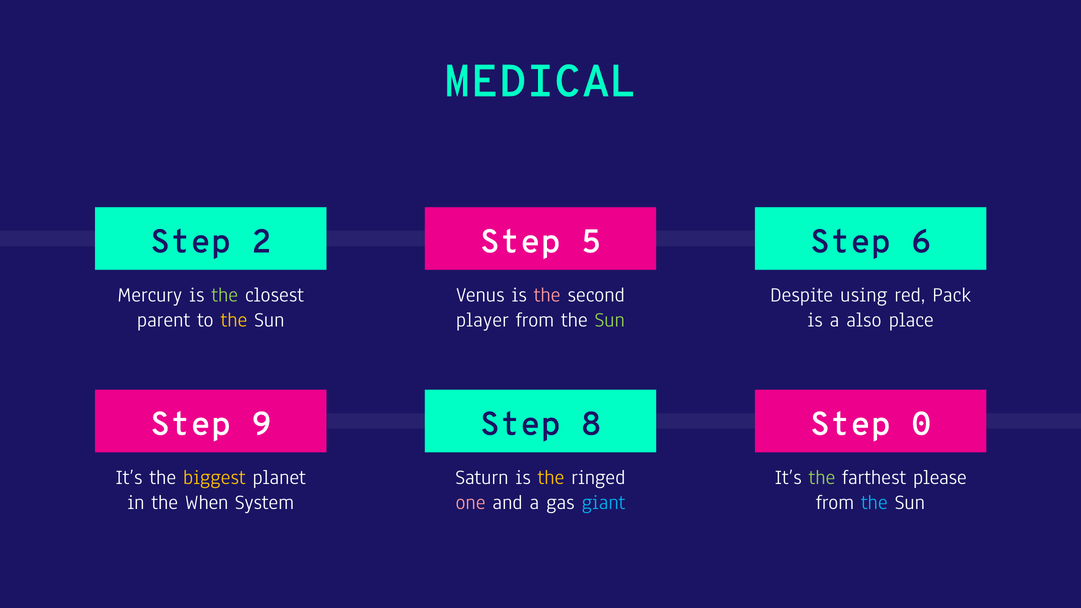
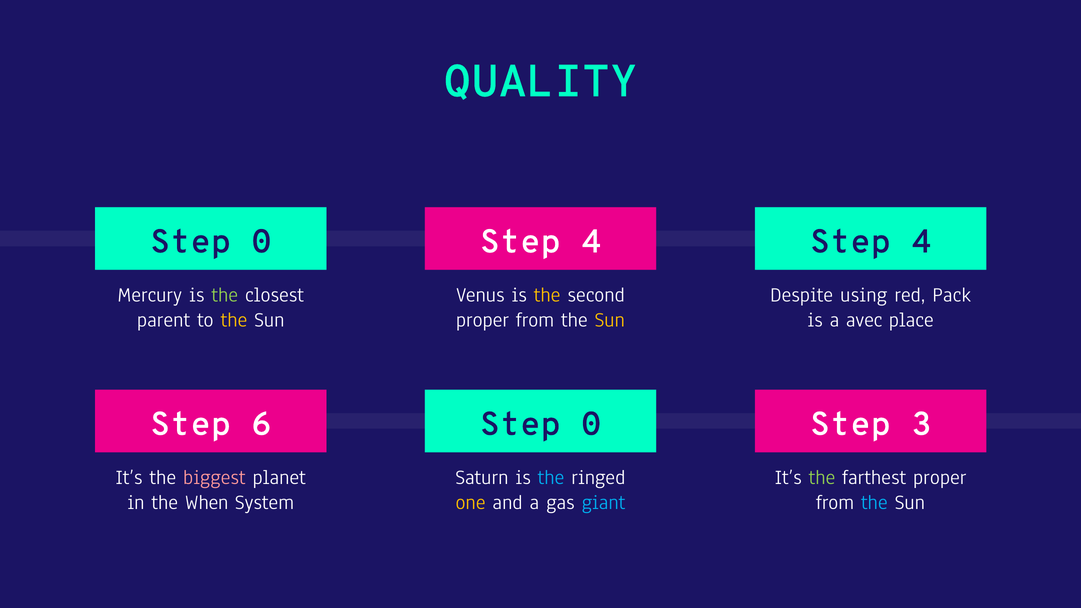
MEDICAL: MEDICAL -> QUALITY
2 at (261, 242): 2 -> 0
5 at (591, 242): 5 -> 4
6 at (921, 242): 6 -> 4
the at (547, 295) colour: pink -> yellow
player at (482, 320): player -> proper
Sun at (610, 320) colour: light green -> yellow
also: also -> avec
9: 9 -> 6
8 at (591, 424): 8 -> 0
0: 0 -> 3
biggest colour: yellow -> pink
the at (551, 477) colour: yellow -> light blue
farthest please: please -> proper
one colour: pink -> yellow
